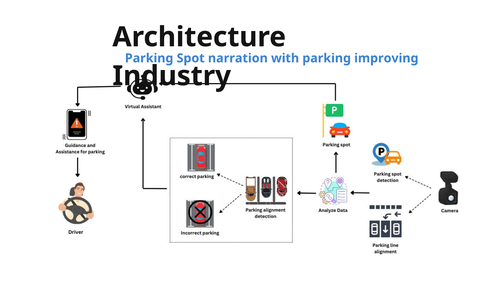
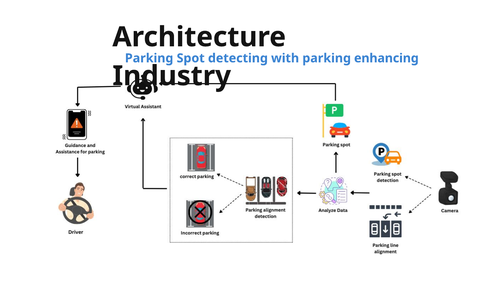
narration: narration -> detecting
improving: improving -> enhancing
